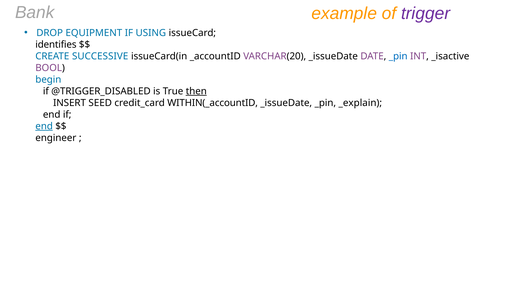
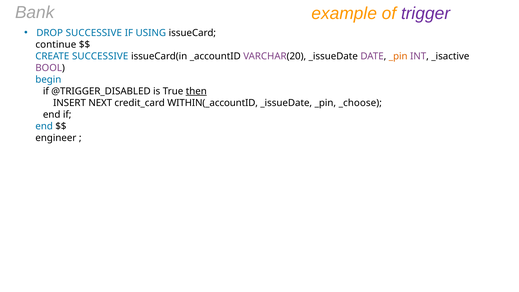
DROP EQUIPMENT: EQUIPMENT -> SUCCESSIVE
identifies: identifies -> continue
_pin at (398, 56) colour: blue -> orange
SEED: SEED -> NEXT
_explain: _explain -> _choose
end at (44, 126) underline: present -> none
